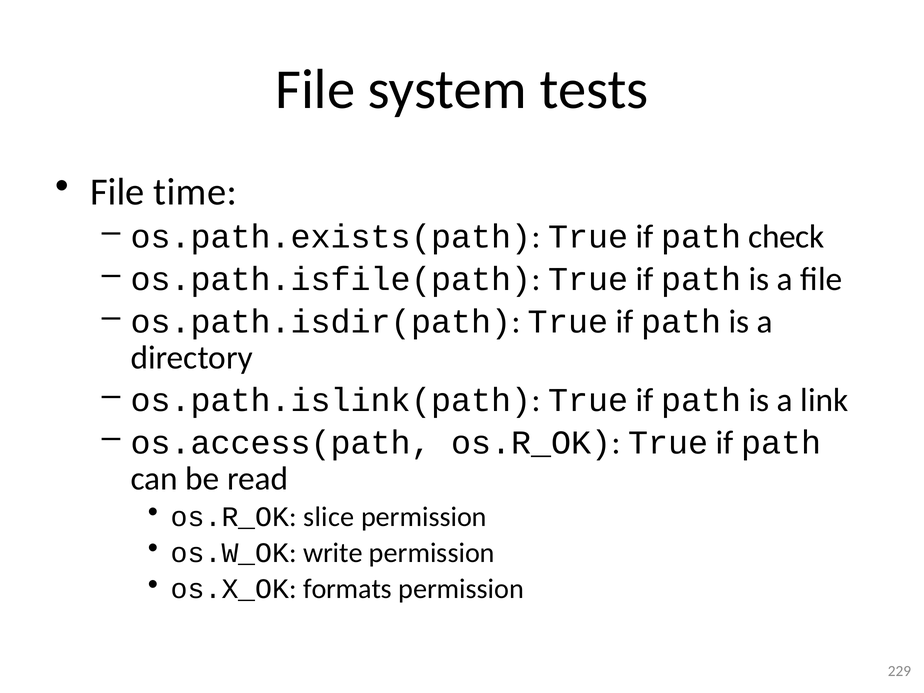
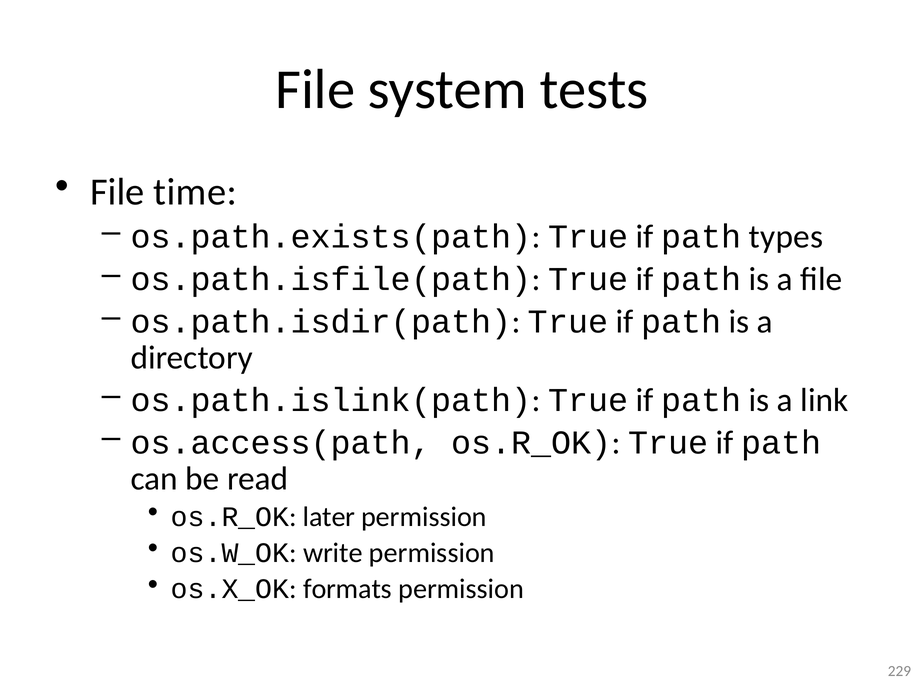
check: check -> types
slice: slice -> later
